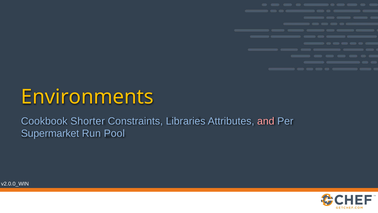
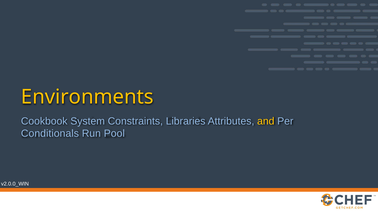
Shorter: Shorter -> System
and colour: pink -> yellow
Supermarket: Supermarket -> Conditionals
